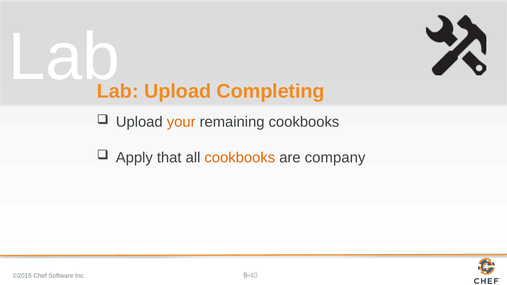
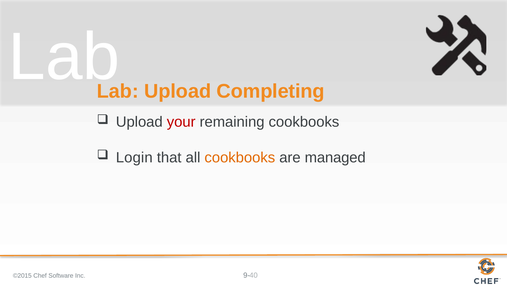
your colour: orange -> red
Apply: Apply -> Login
company: company -> managed
